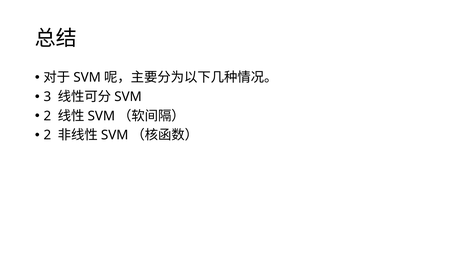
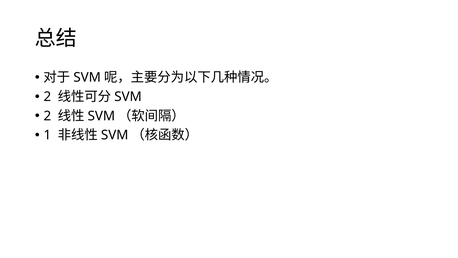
3 at (47, 97): 3 -> 2
2 at (47, 135): 2 -> 1
